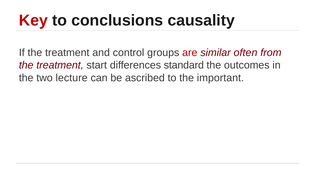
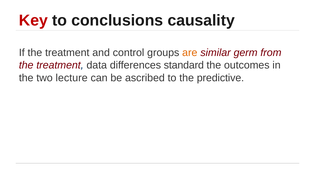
are colour: red -> orange
often: often -> germ
start: start -> data
important: important -> predictive
